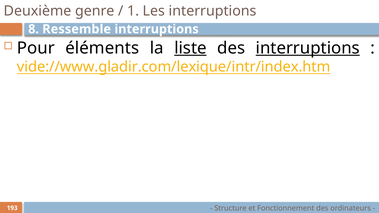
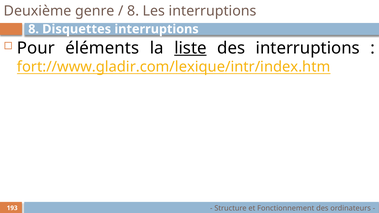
1 at (133, 11): 1 -> 8
Ressemble: Ressemble -> Disquettes
interruptions at (308, 48) underline: present -> none
vide://www.gladir.com/lexique/intr/index.htm: vide://www.gladir.com/lexique/intr/index.htm -> fort://www.gladir.com/lexique/intr/index.htm
